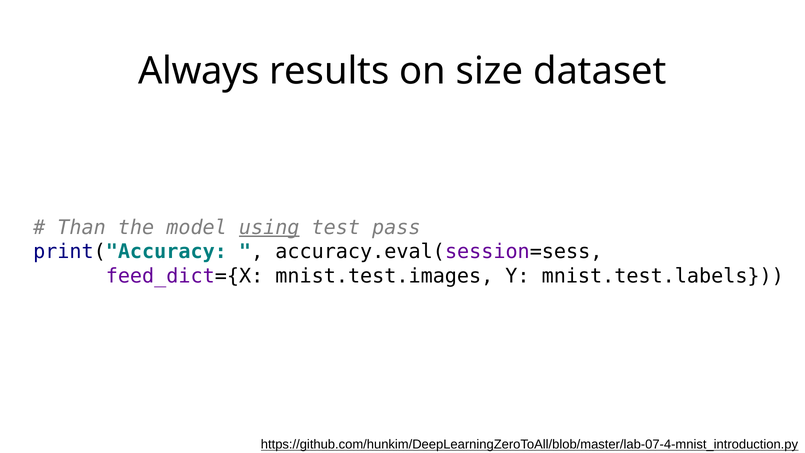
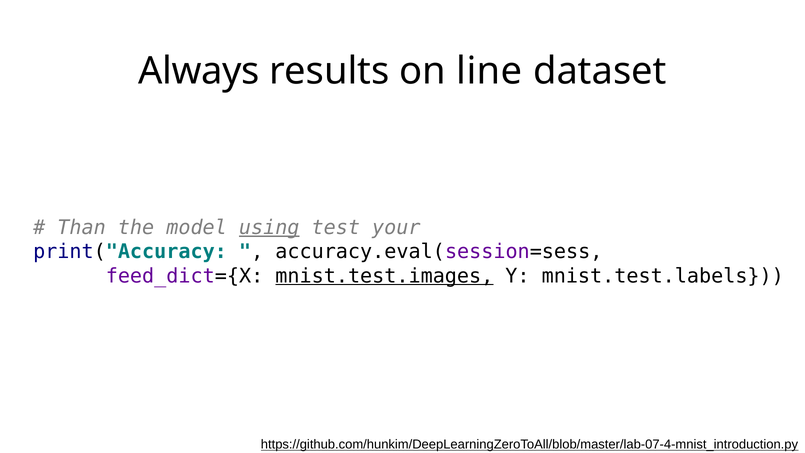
size: size -> line
pass: pass -> your
mnist.test.images underline: none -> present
